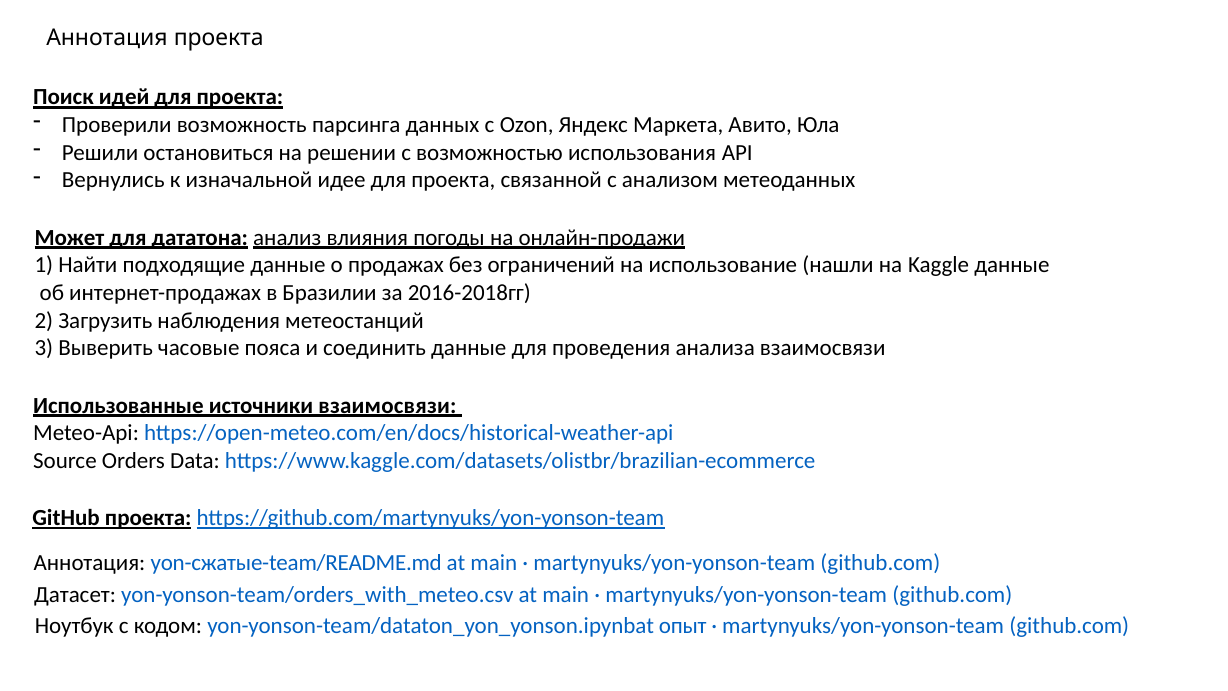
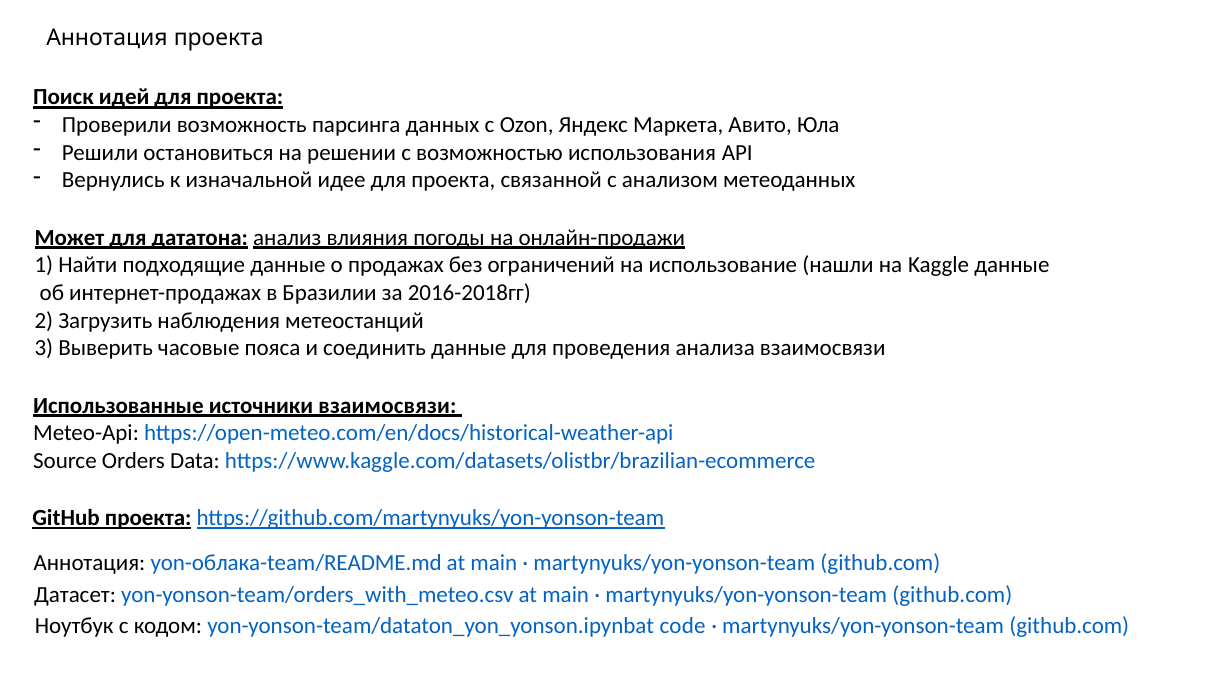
yon-сжатые-team/README.md: yon-сжатые-team/README.md -> yon-облака-team/README.md
опыт: опыт -> code
